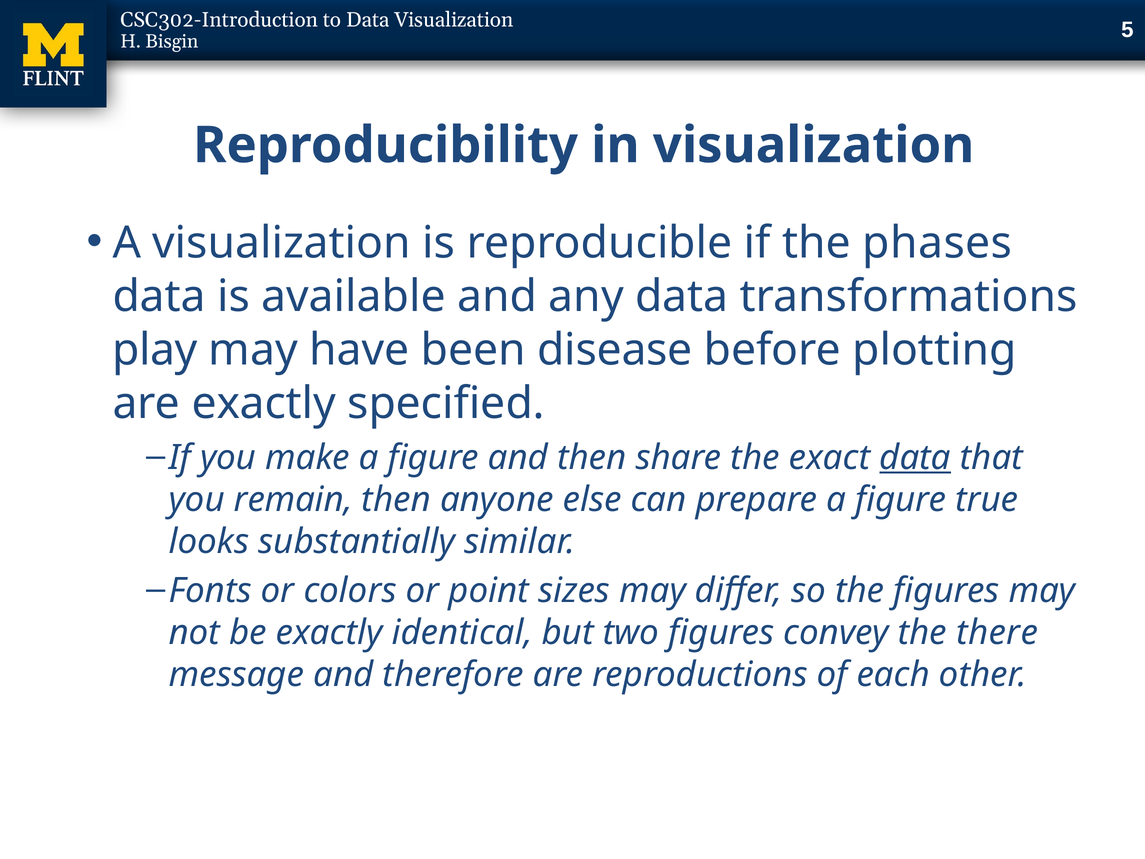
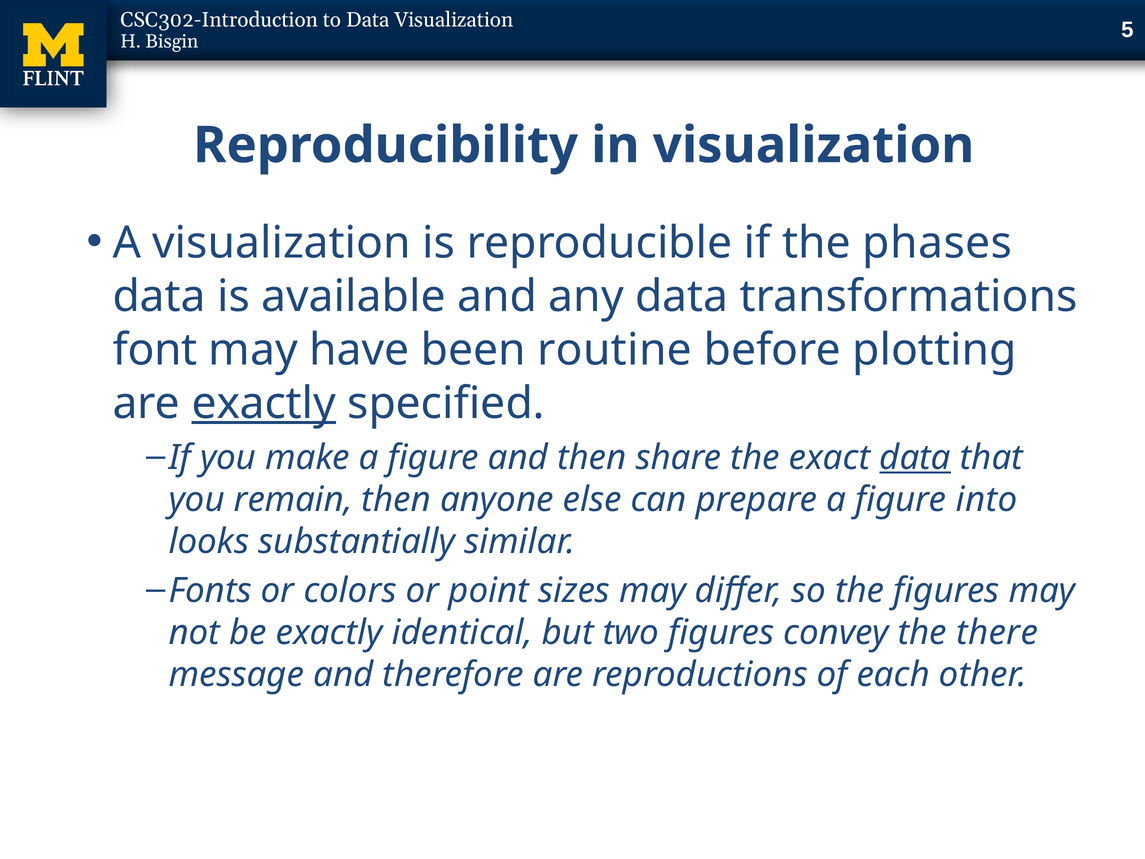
play: play -> font
disease: disease -> routine
exactly at (264, 403) underline: none -> present
true: true -> into
